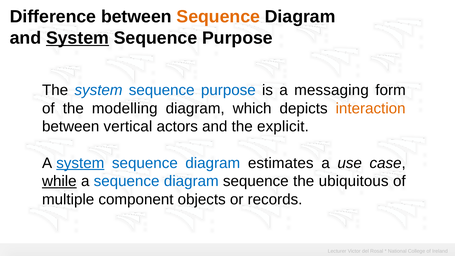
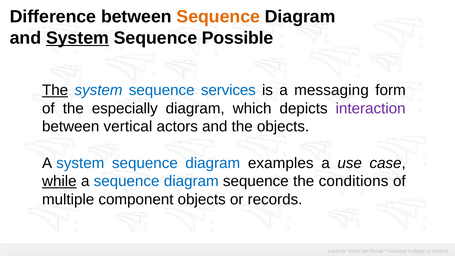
Purpose at (237, 38): Purpose -> Possible
The at (55, 90) underline: none -> present
purpose at (228, 90): purpose -> services
modelling: modelling -> especially
interaction colour: orange -> purple
the explicit: explicit -> objects
system at (80, 163) underline: present -> none
estimates: estimates -> examples
ubiquitous: ubiquitous -> conditions
